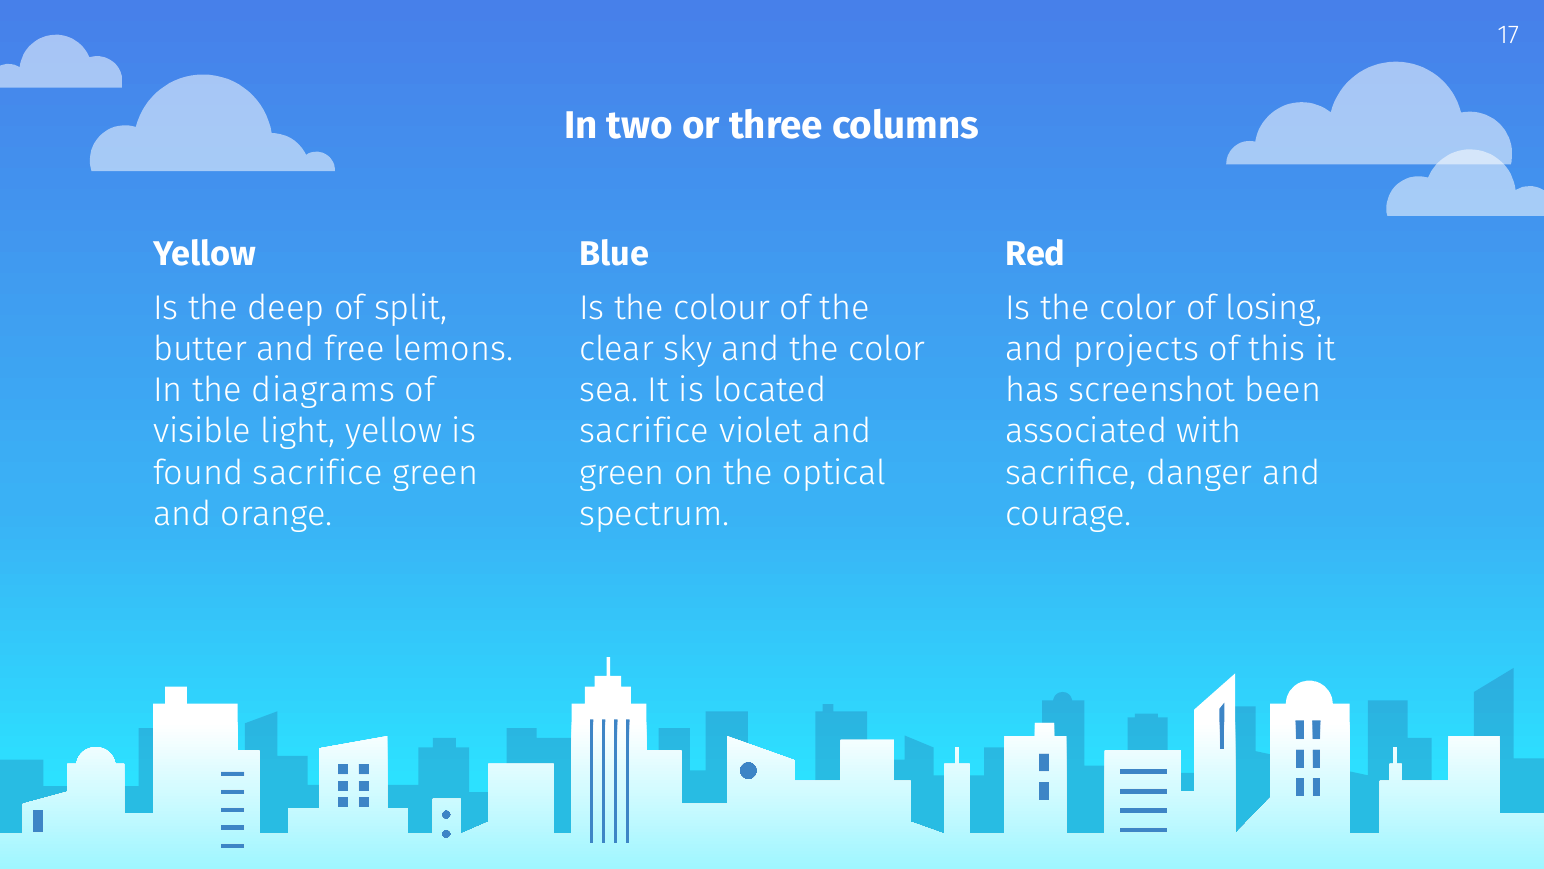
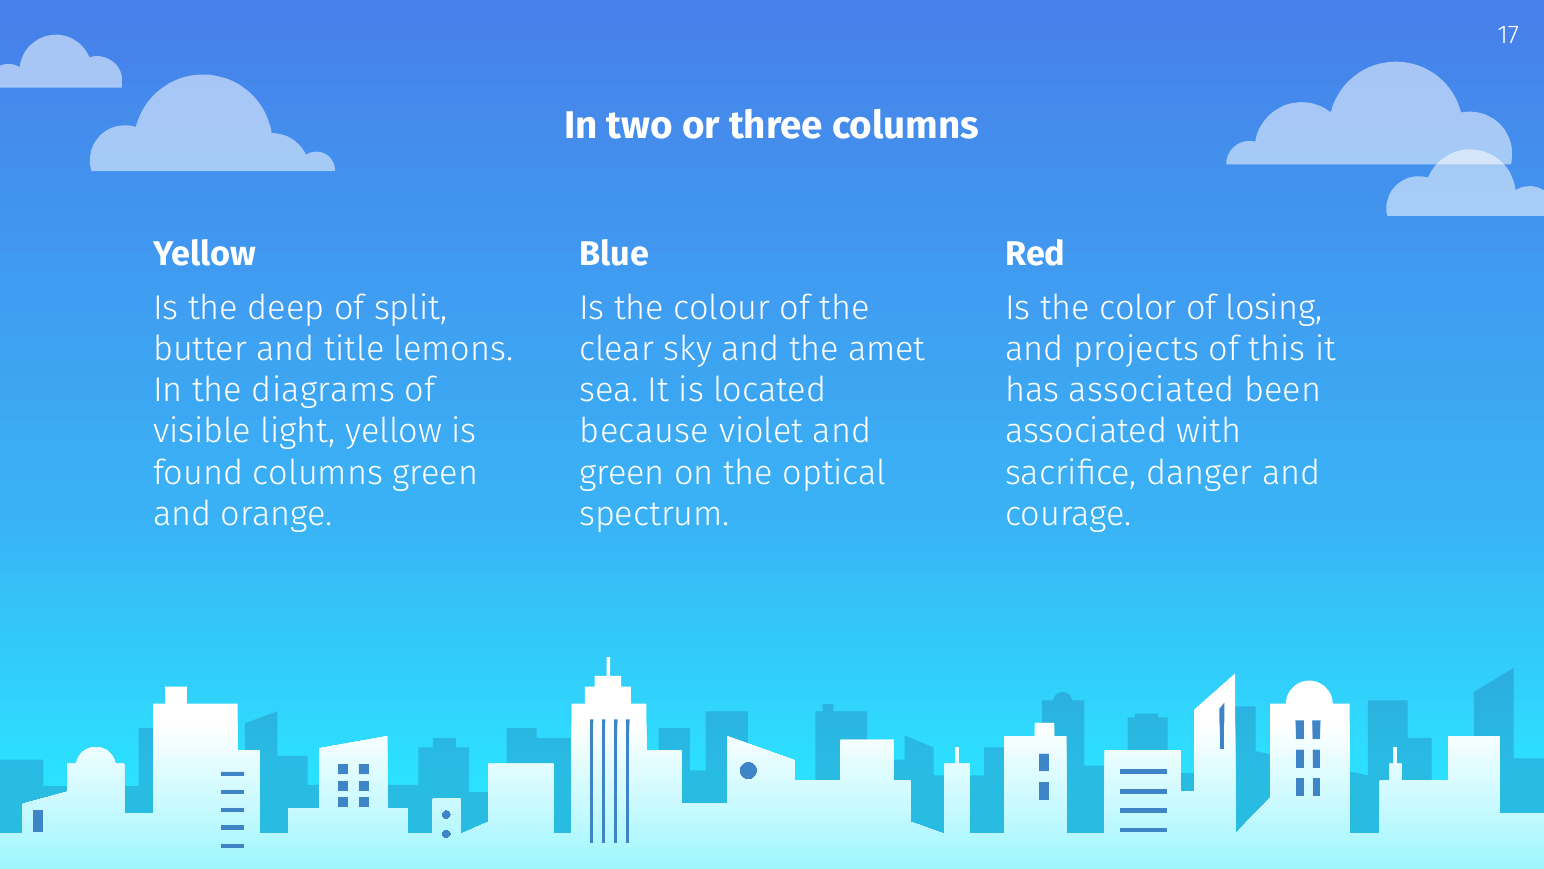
free: free -> title
and the color: color -> amet
has screenshot: screenshot -> associated
sacrifice at (644, 431): sacrifice -> because
found sacrifice: sacrifice -> columns
